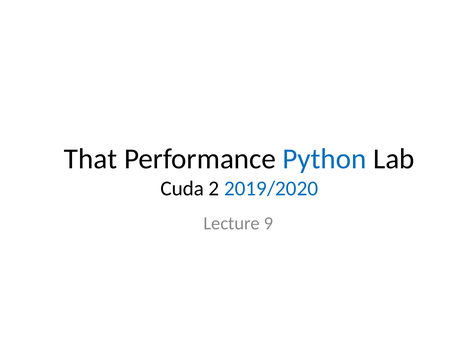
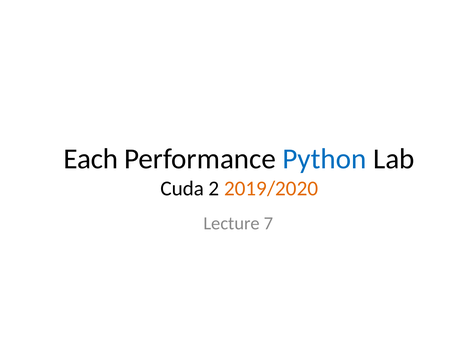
That: That -> Each
2019/2020 colour: blue -> orange
9: 9 -> 7
